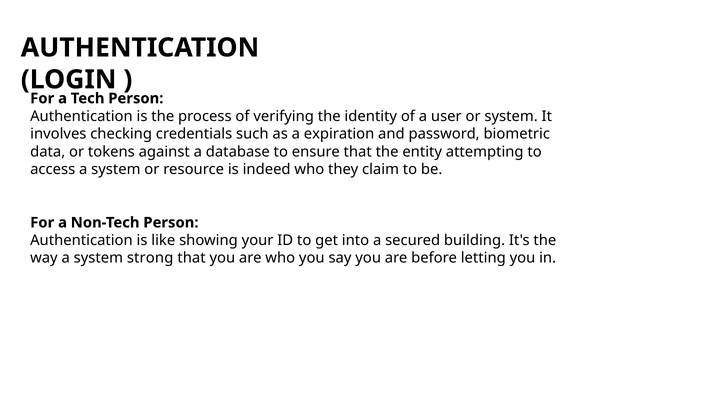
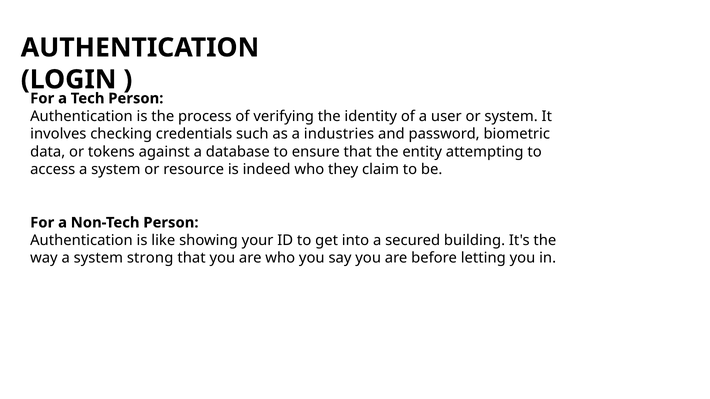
expiration: expiration -> industries
